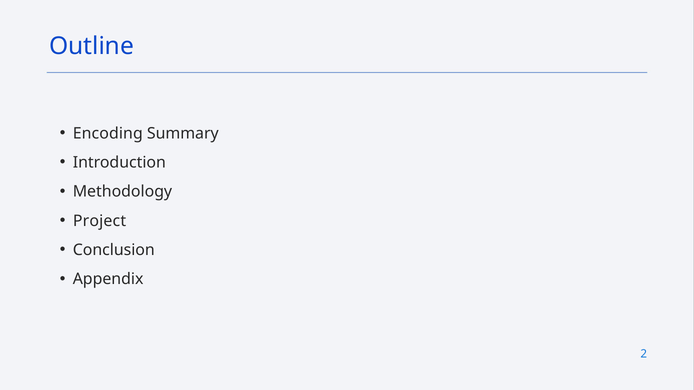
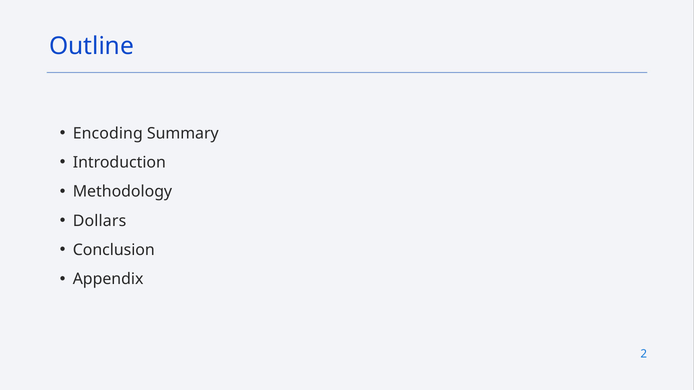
Project: Project -> Dollars
